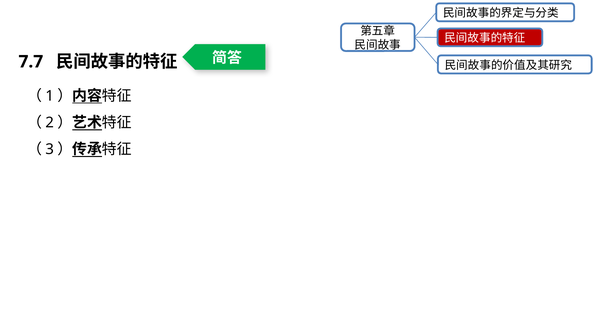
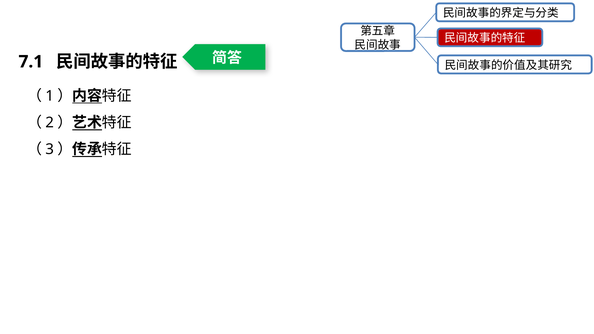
7.7: 7.7 -> 7.1
